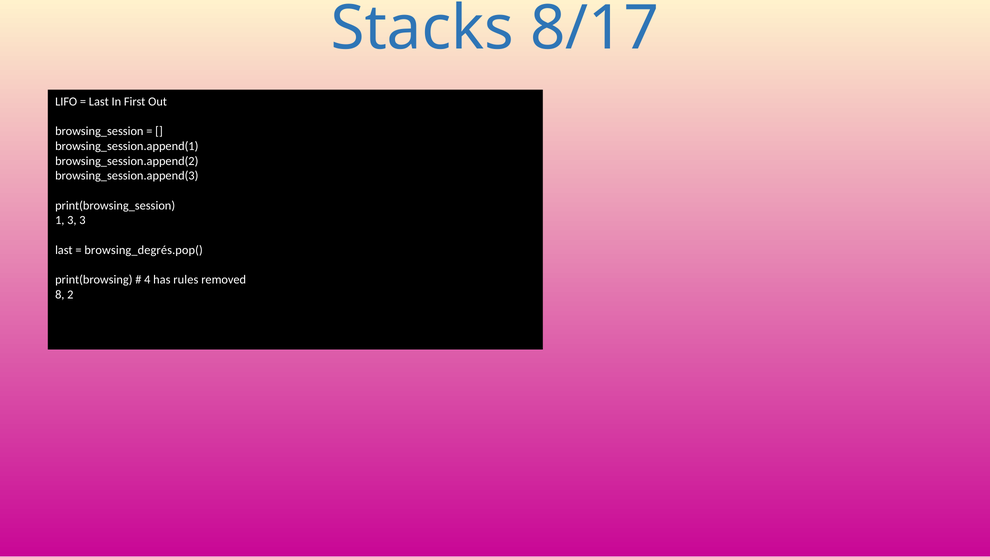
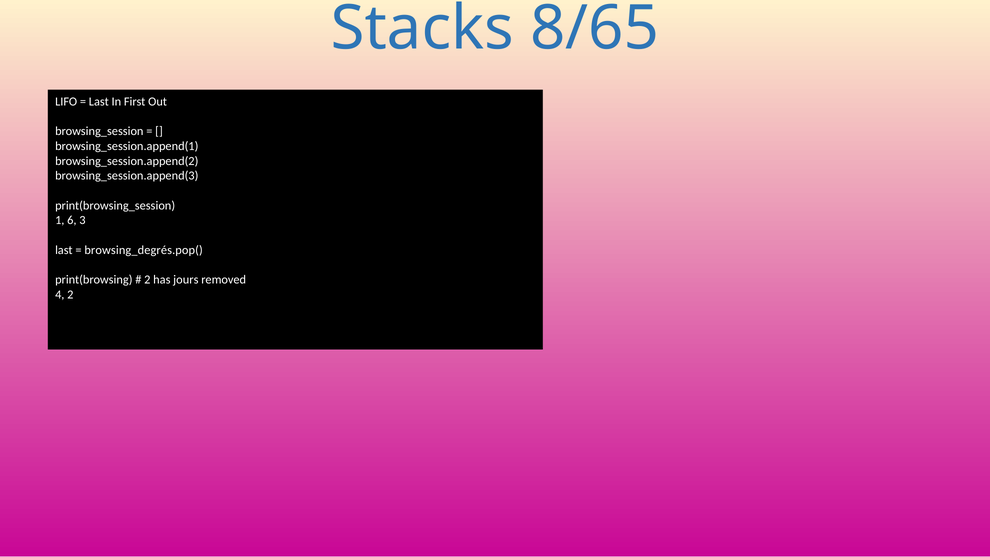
8/17: 8/17 -> 8/65
1 3: 3 -> 6
4 at (147, 280): 4 -> 2
rules: rules -> jours
8: 8 -> 4
